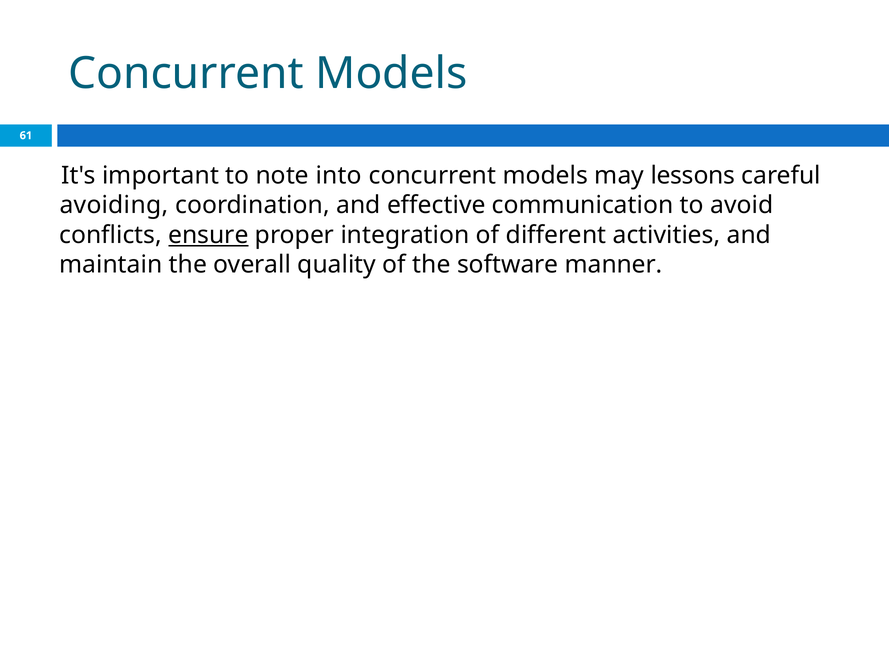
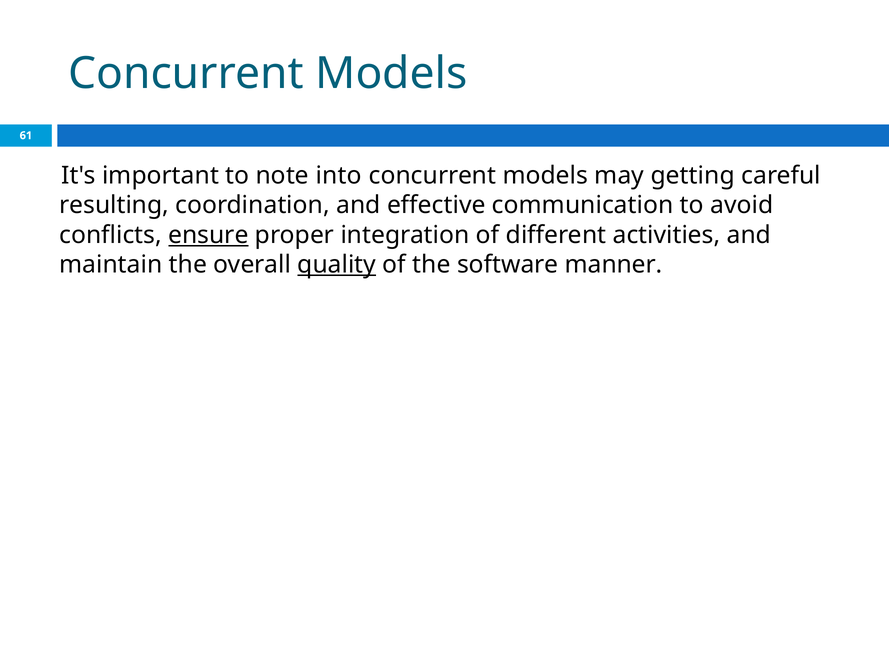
lessons: lessons -> getting
avoiding: avoiding -> resulting
quality underline: none -> present
